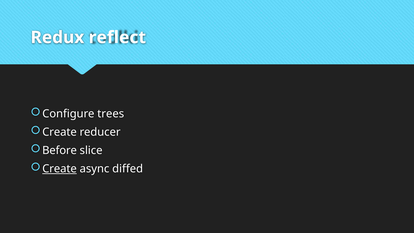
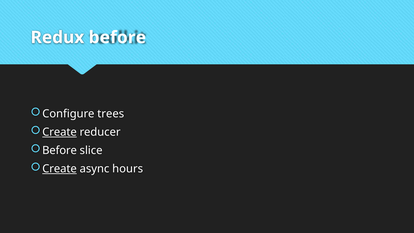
Redux reflect: reflect -> before
Create at (60, 132) underline: none -> present
diffed: diffed -> hours
